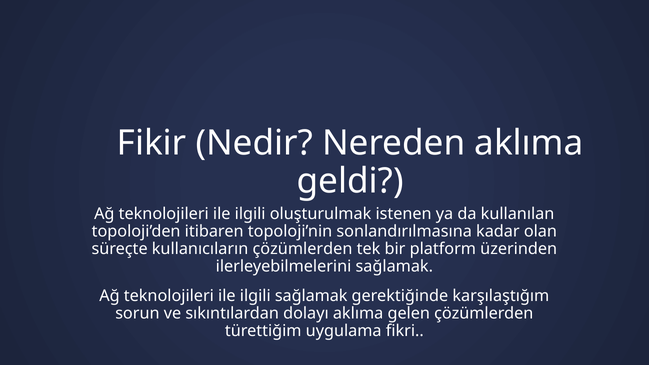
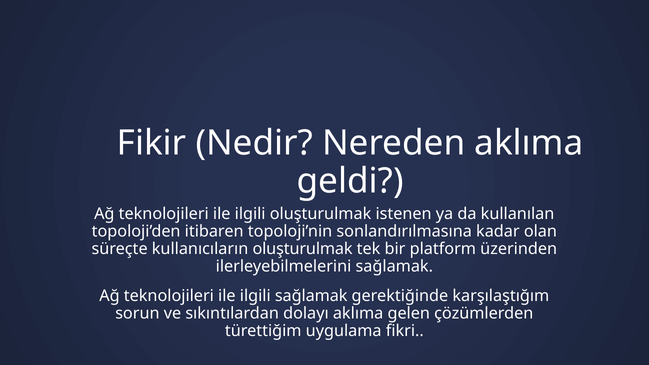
kullanıcıların çözümlerden: çözümlerden -> oluşturulmak
